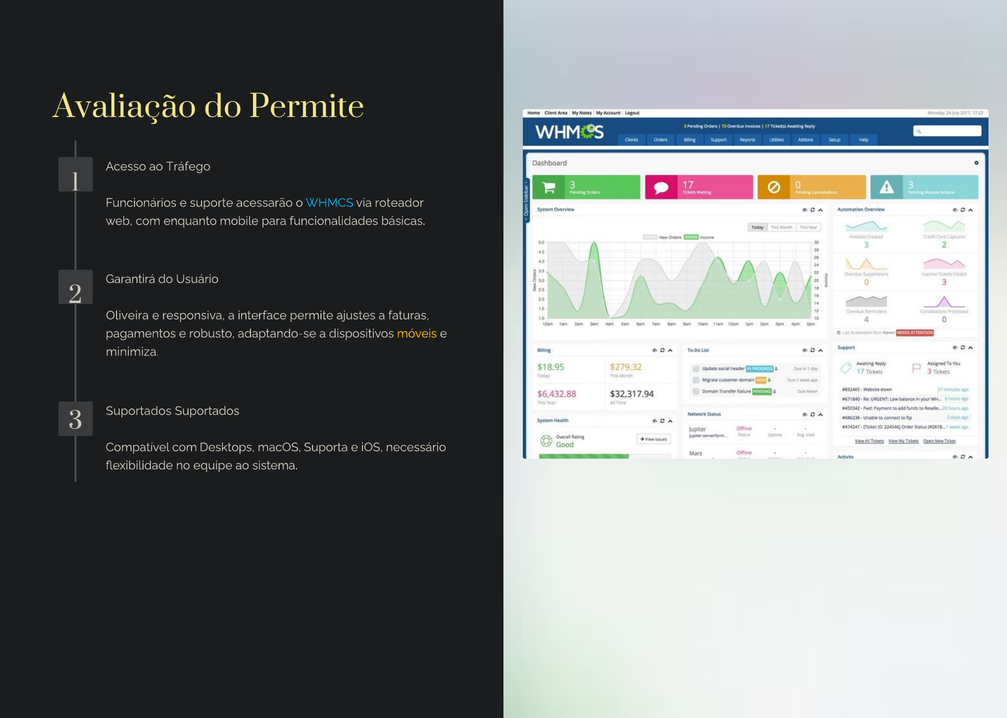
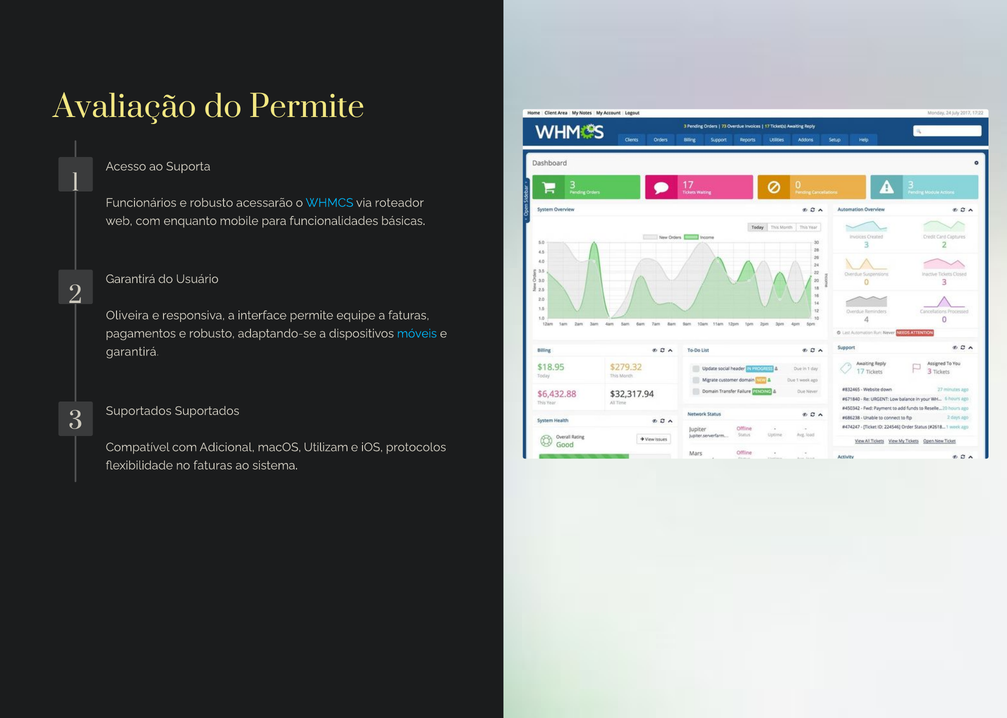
Tráfego: Tráfego -> Suporta
Funcionários e suporte: suporte -> robusto
ajustes: ajustes -> equipe
móveis colour: yellow -> light blue
minimiza at (132, 351): minimiza -> garantirá
Desktops: Desktops -> Adicional
Suporta: Suporta -> Utilizam
necessário: necessário -> protocolos
no equipe: equipe -> faturas
